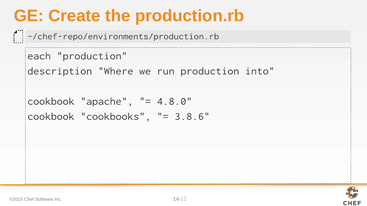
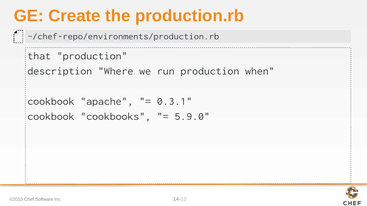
each: each -> that
into: into -> when
4.8.0: 4.8.0 -> 0.3.1
3.8.6: 3.8.6 -> 5.9.0
